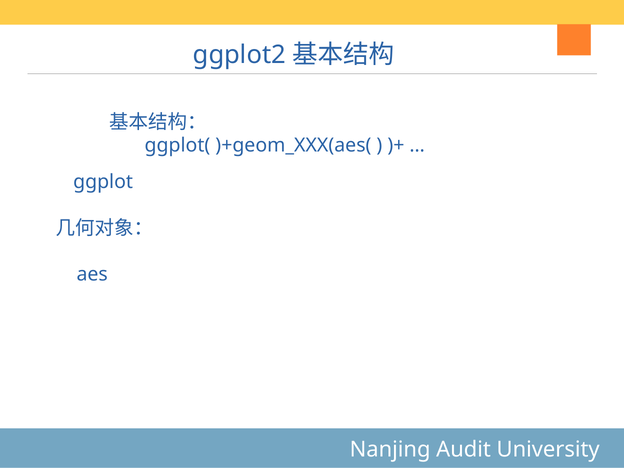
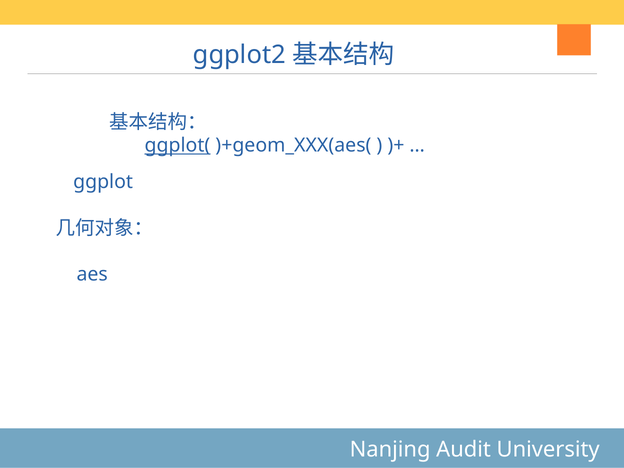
ggplot( at (177, 146) underline: none -> present
